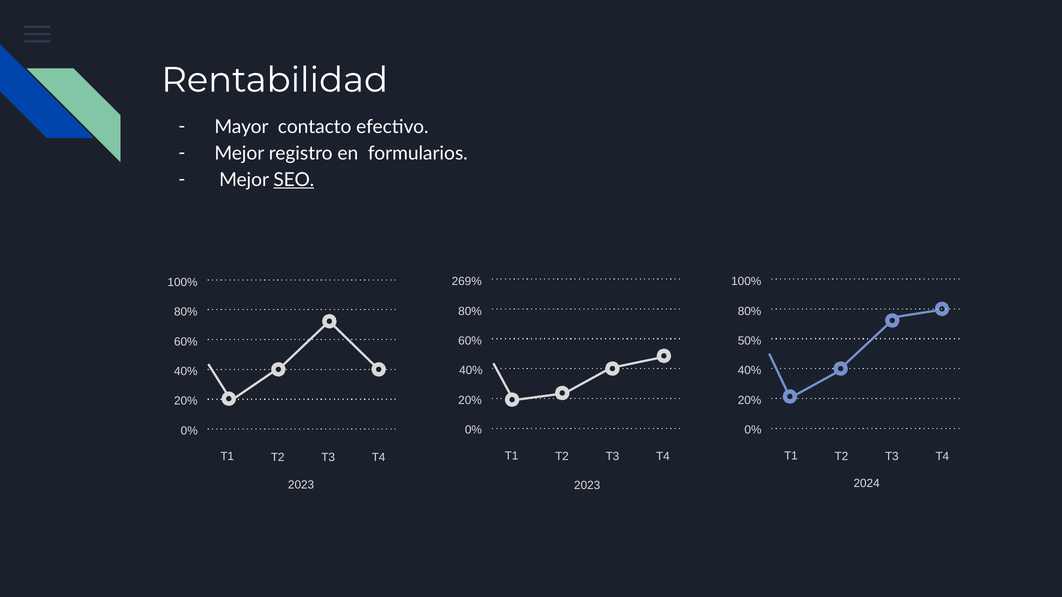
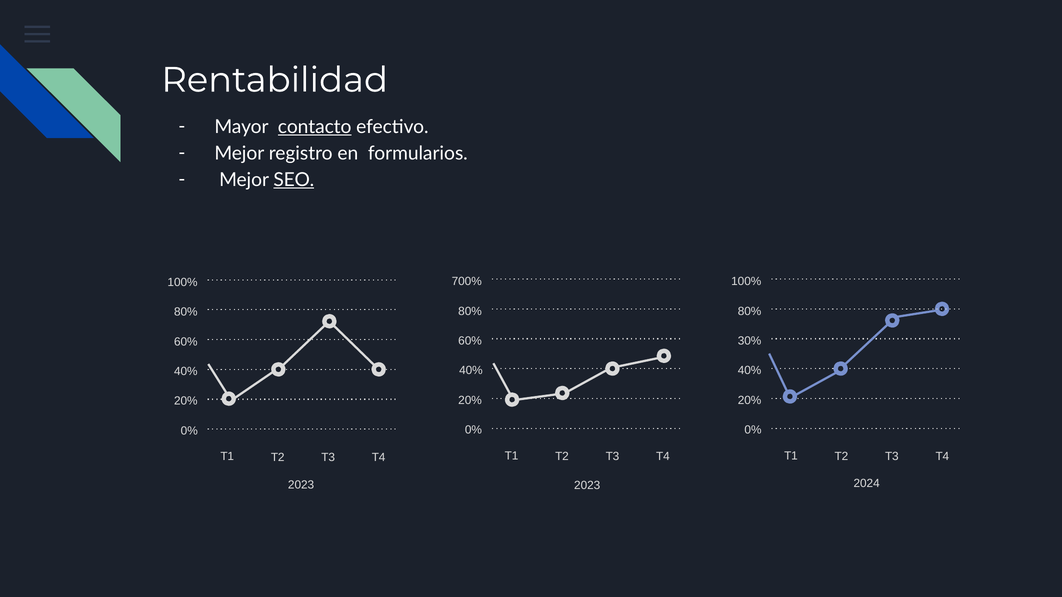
contacto underline: none -> present
269%: 269% -> 700%
50%: 50% -> 30%
